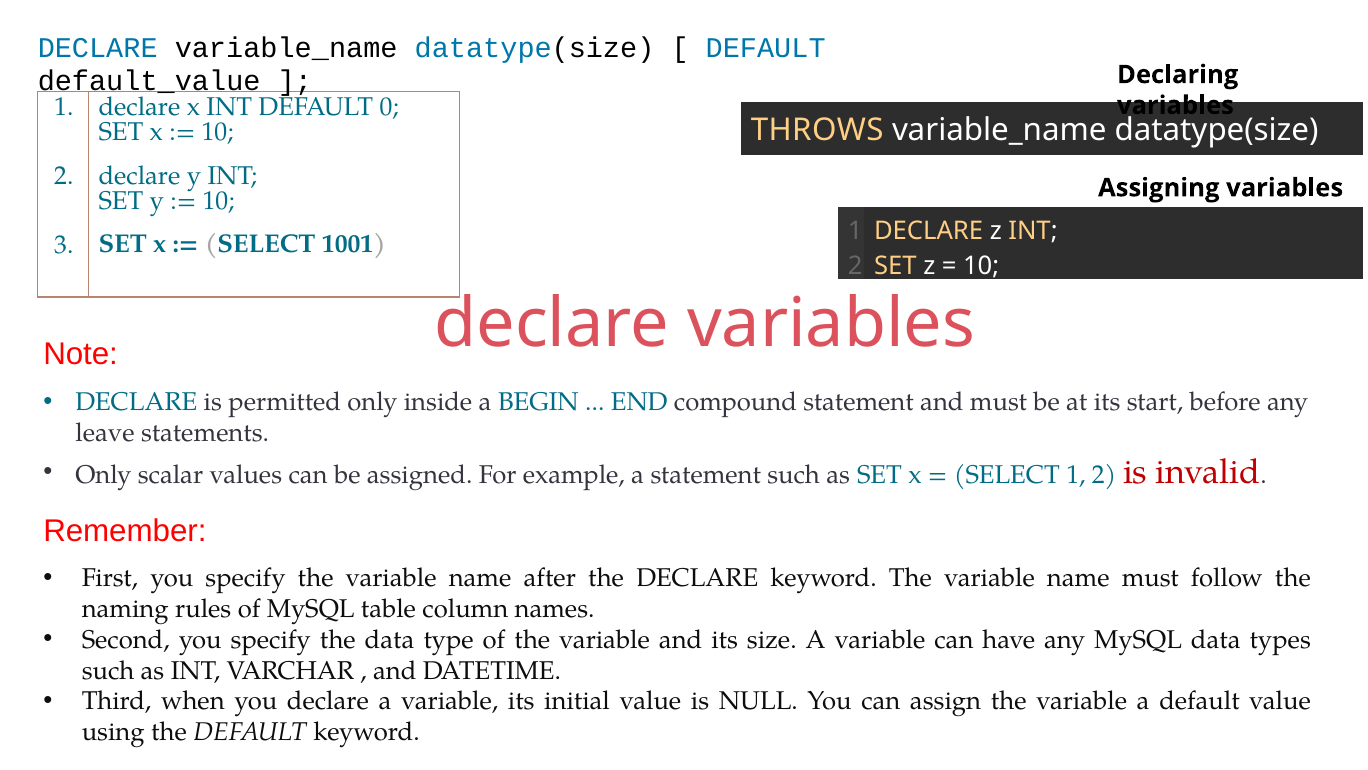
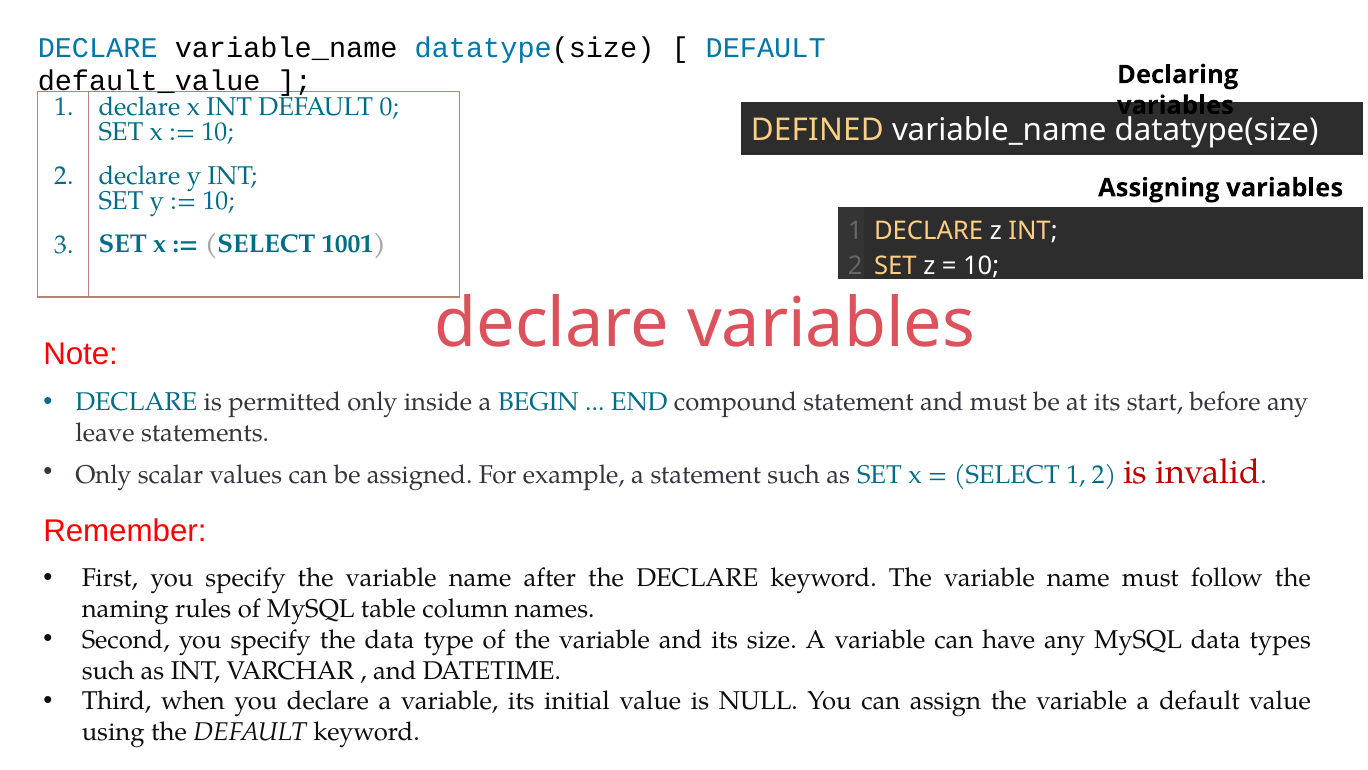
THROWS: THROWS -> DEFINED
